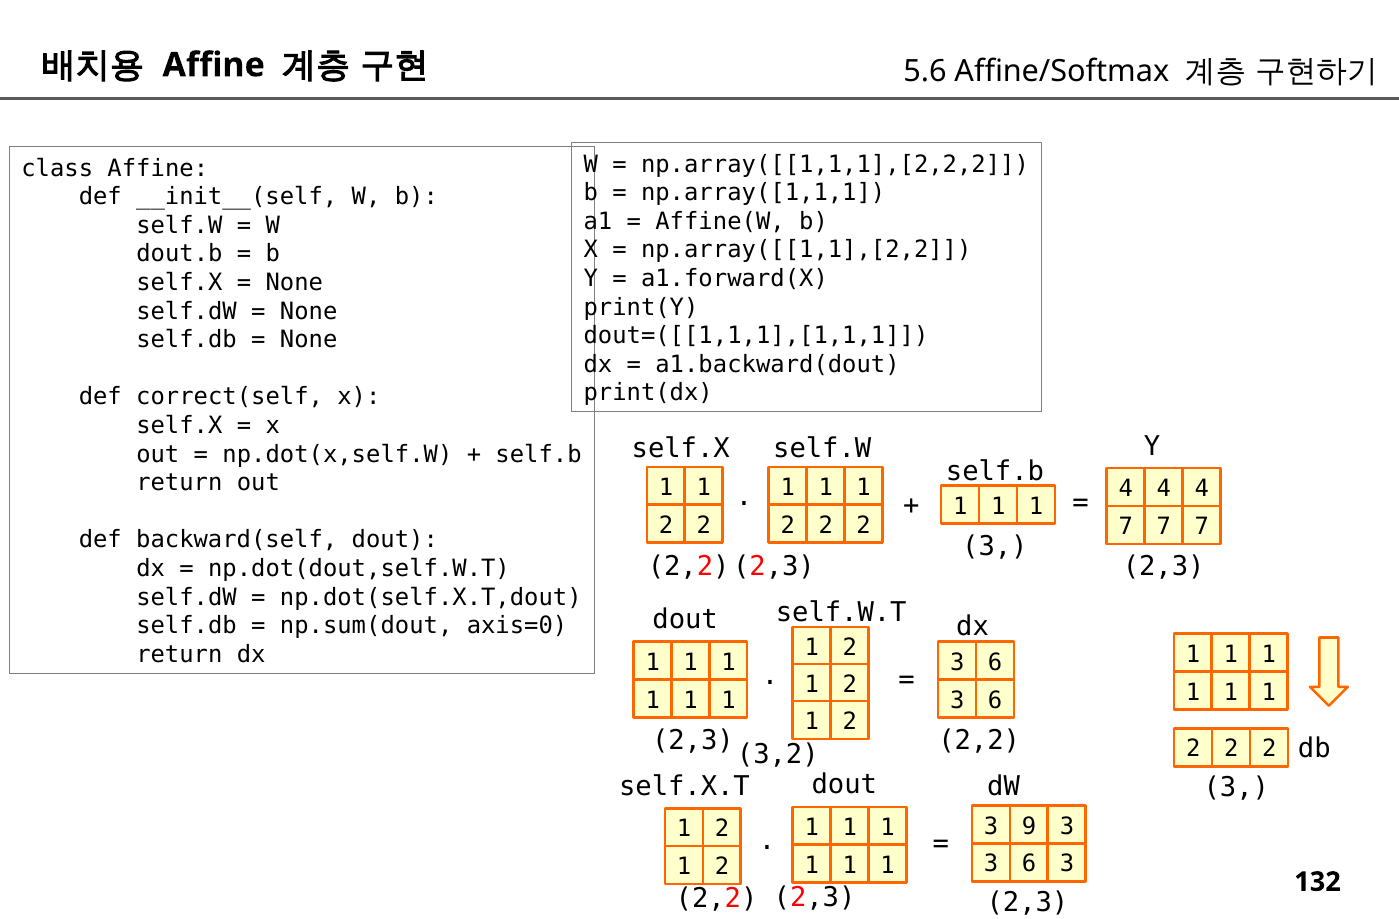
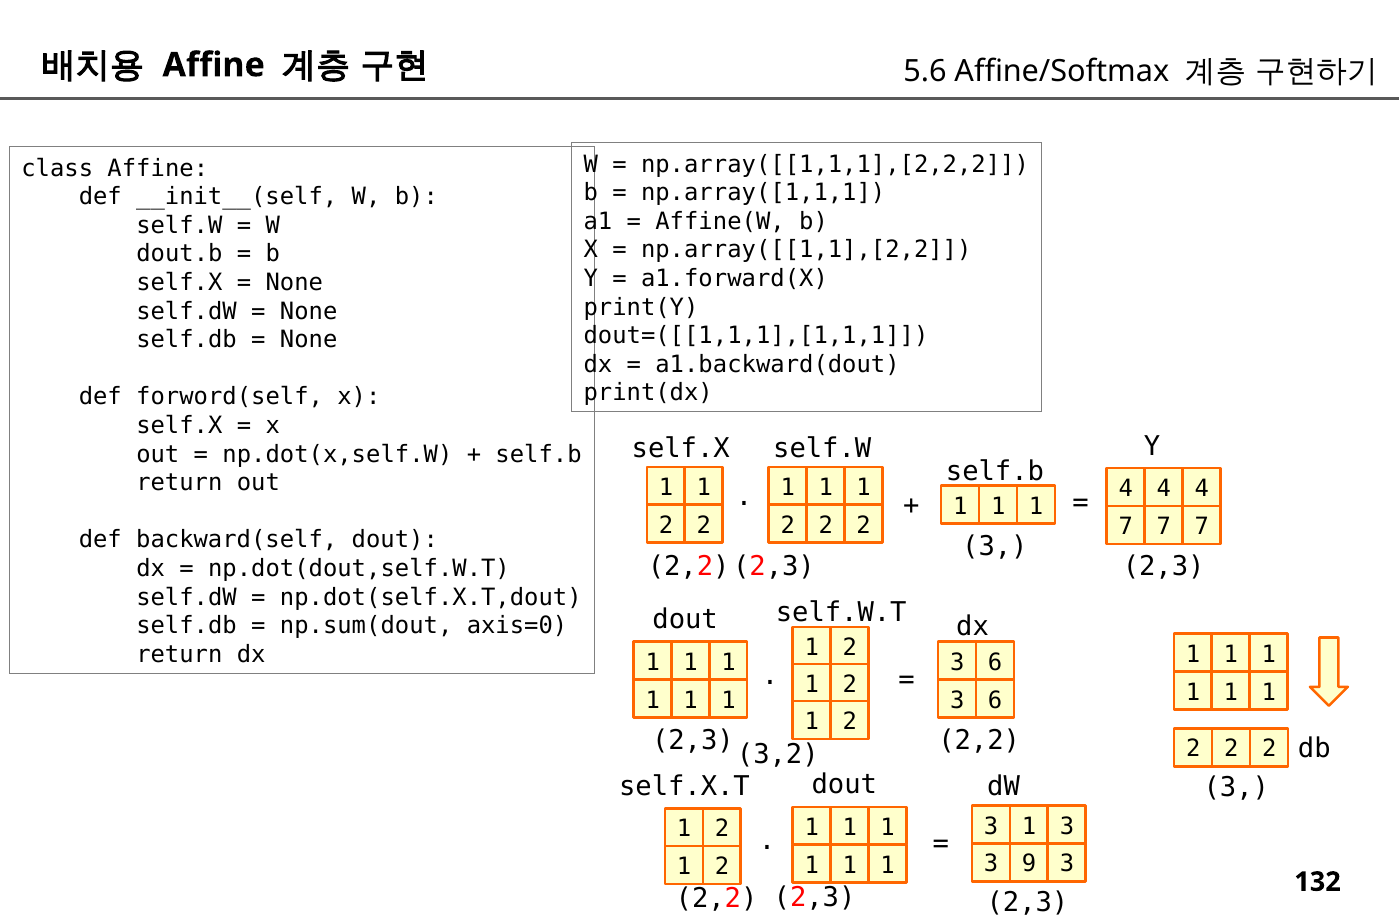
correct(self: correct(self -> forword(self
3 9: 9 -> 1
6 at (1029, 864): 6 -> 9
